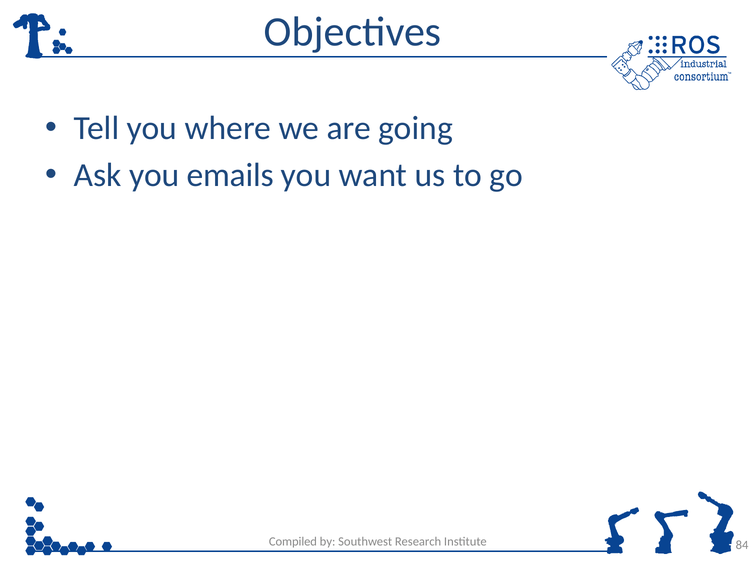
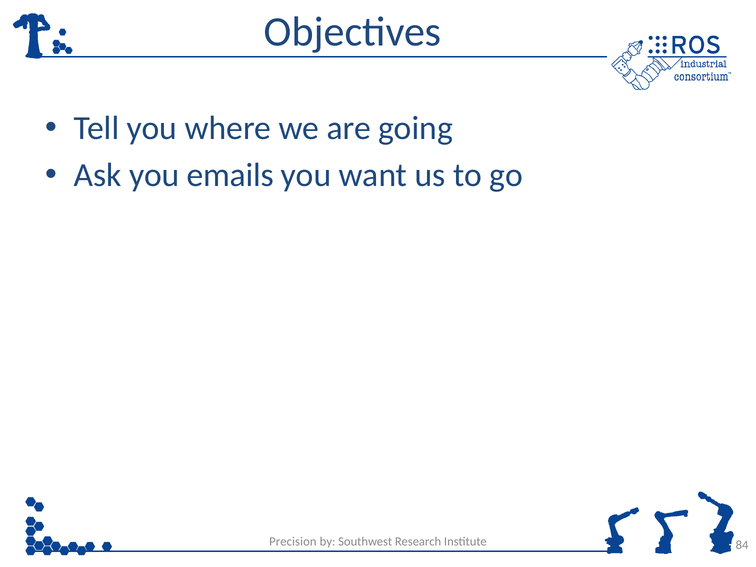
Compiled: Compiled -> Precision
